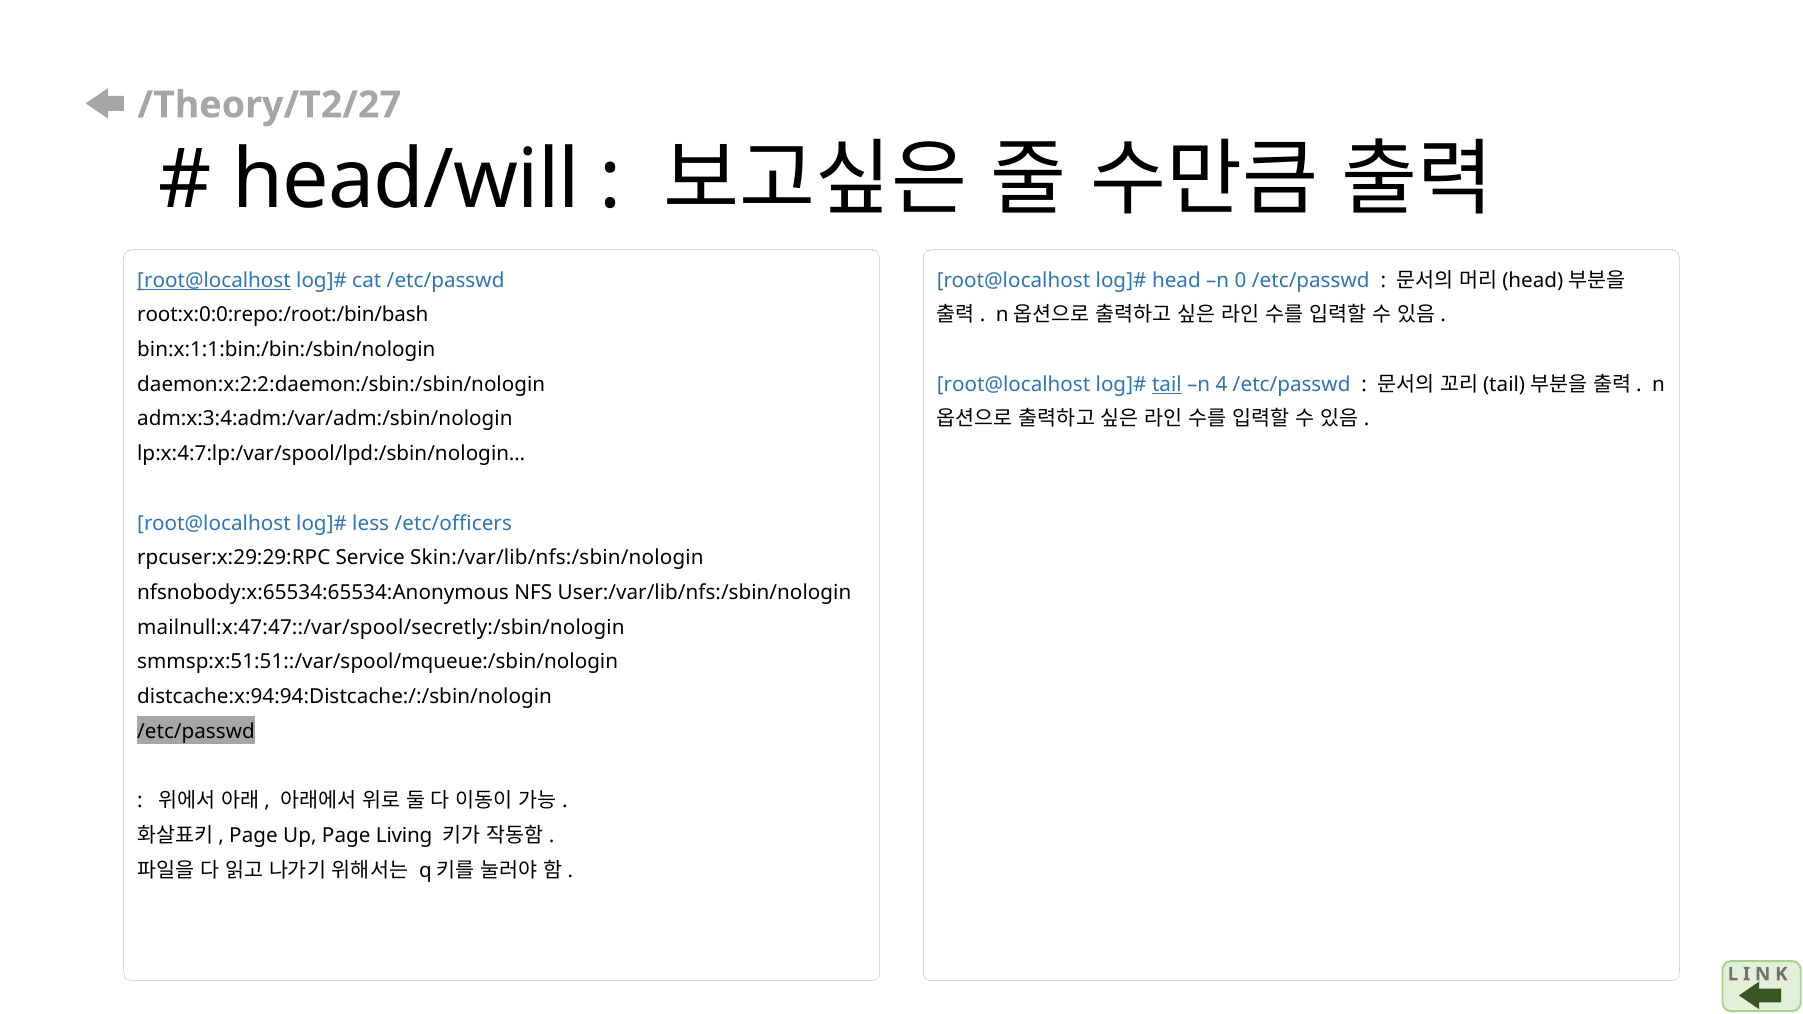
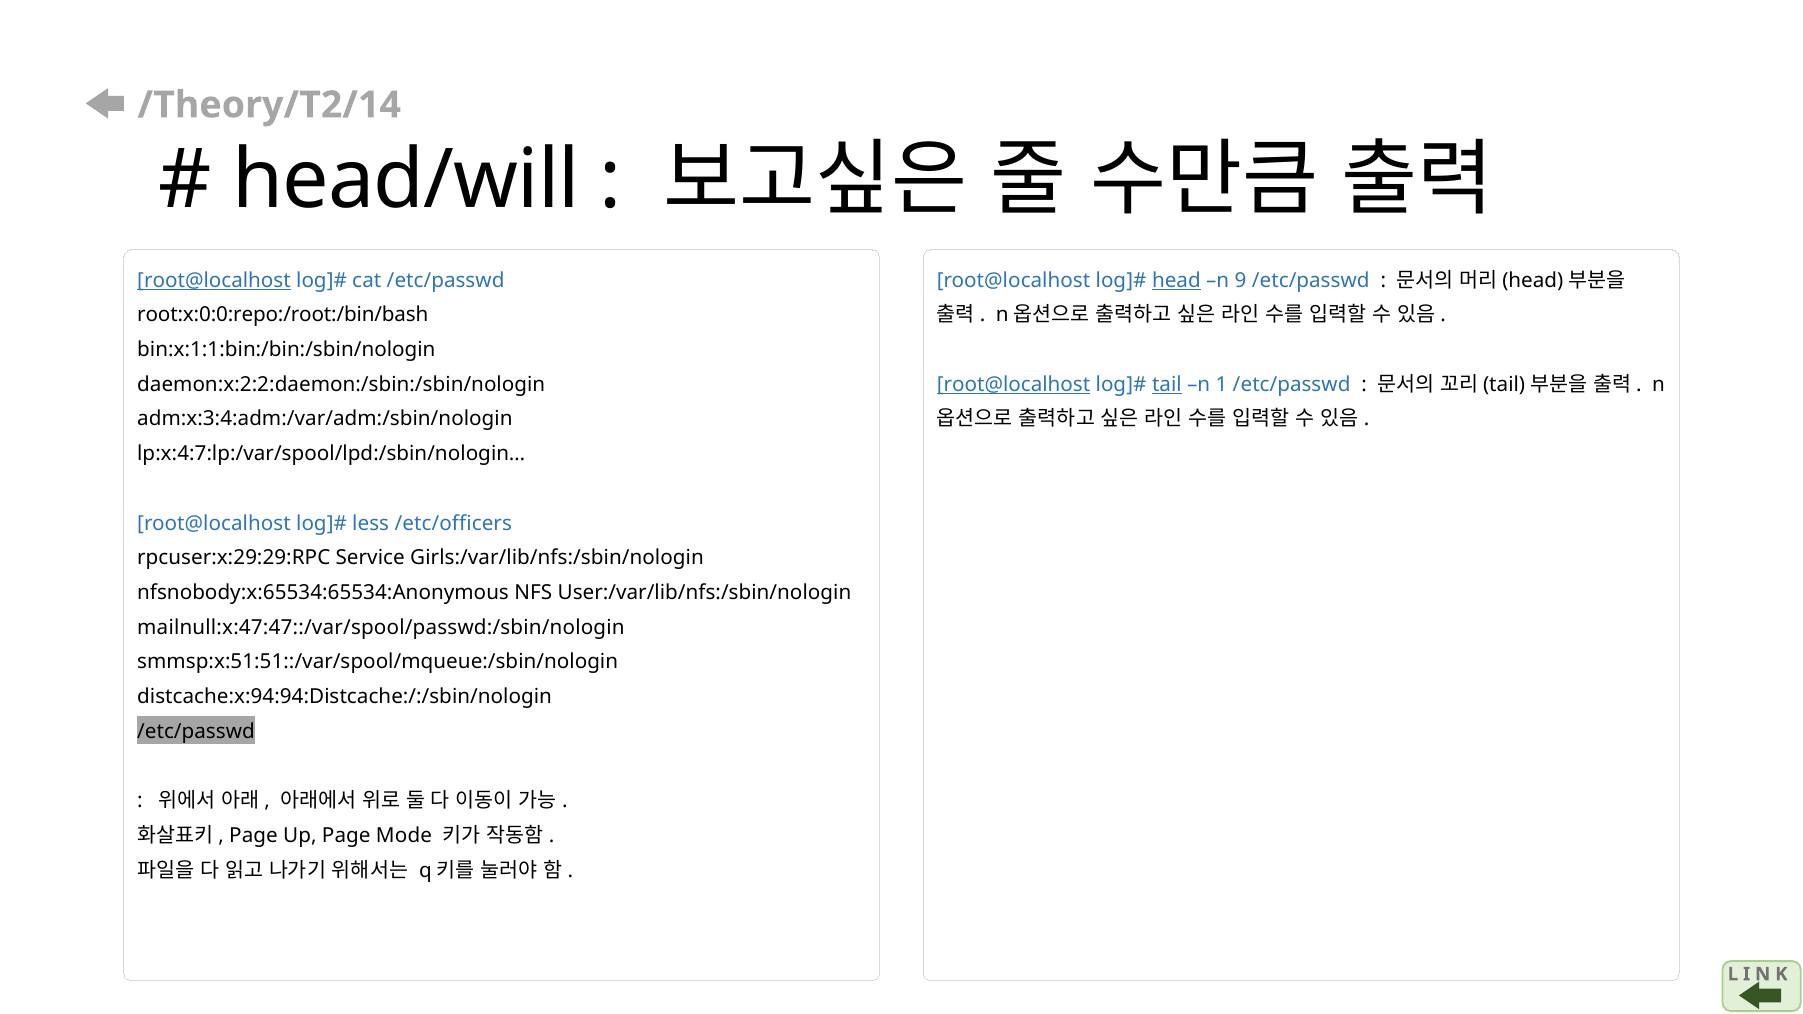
/Theory/T2/27: /Theory/T2/27 -> /Theory/T2/14
head underline: none -> present
0: 0 -> 9
root@localhost at (1014, 384) underline: none -> present
4: 4 -> 1
Skin:/var/lib/nfs:/sbin/nologin: Skin:/var/lib/nfs:/sbin/nologin -> Girls:/var/lib/nfs:/sbin/nologin
mailnull:x:47:47::/var/spool/secretly:/sbin/nologin: mailnull:x:47:47::/var/spool/secretly:/sbin/nologin -> mailnull:x:47:47::/var/spool/passwd:/sbin/nologin
Living: Living -> Mode
